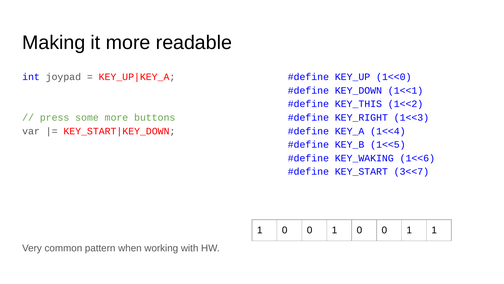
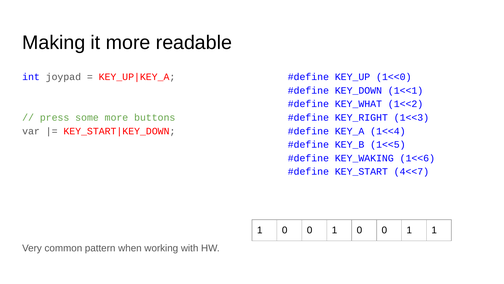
KEY_THIS: KEY_THIS -> KEY_WHAT
3<<7: 3<<7 -> 4<<7
